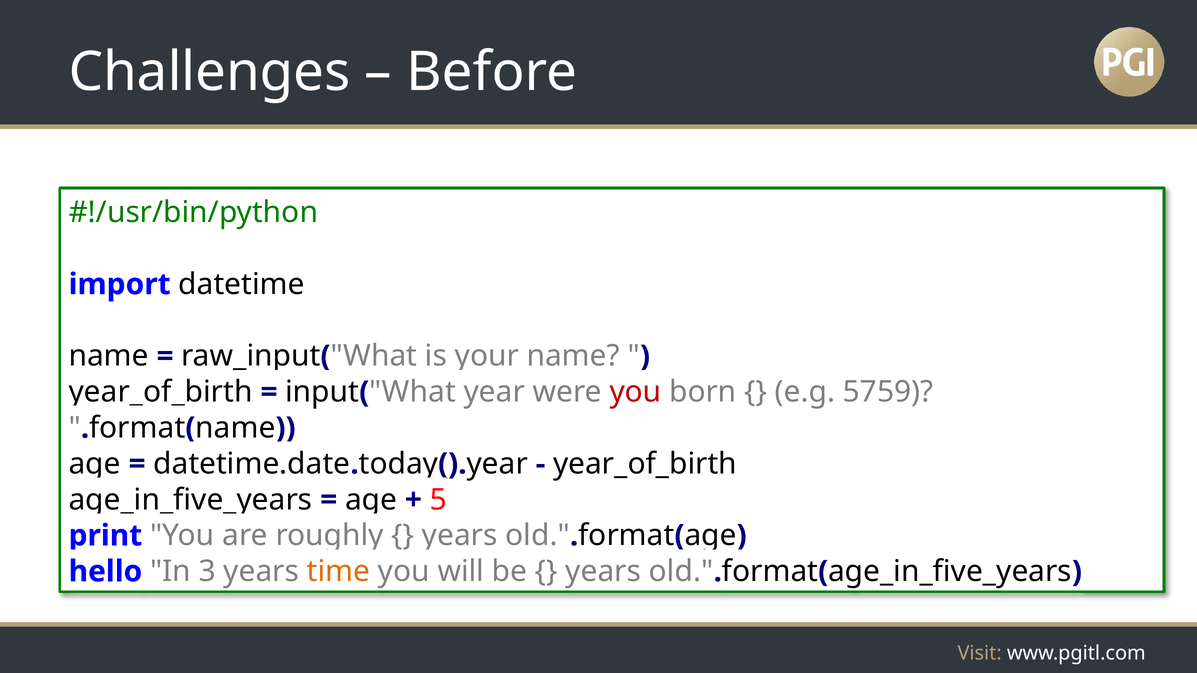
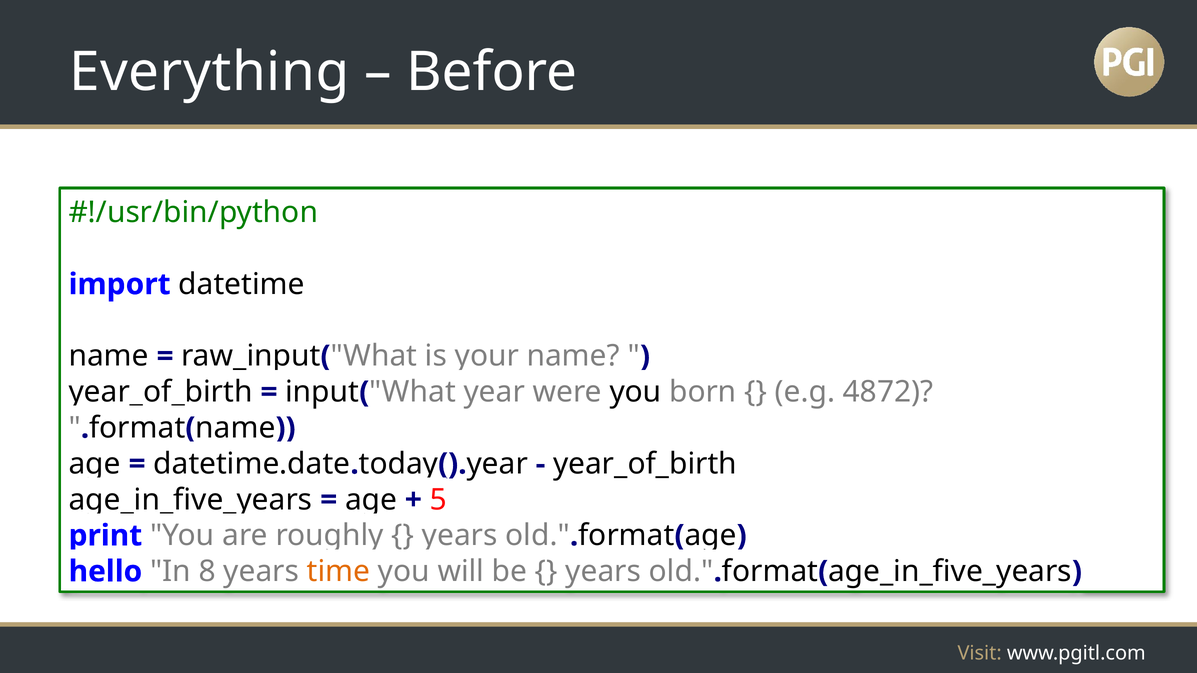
Challenges: Challenges -> Everything
you at (635, 392) colour: red -> black
5759: 5759 -> 4872
3: 3 -> 8
